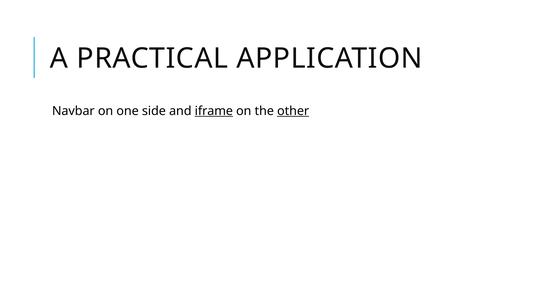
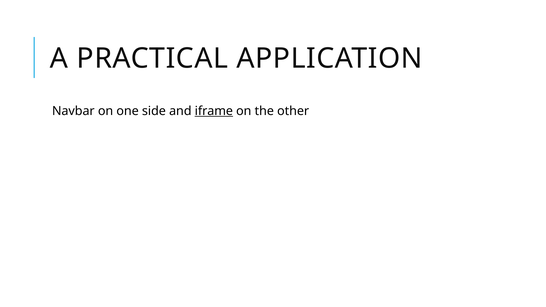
other underline: present -> none
